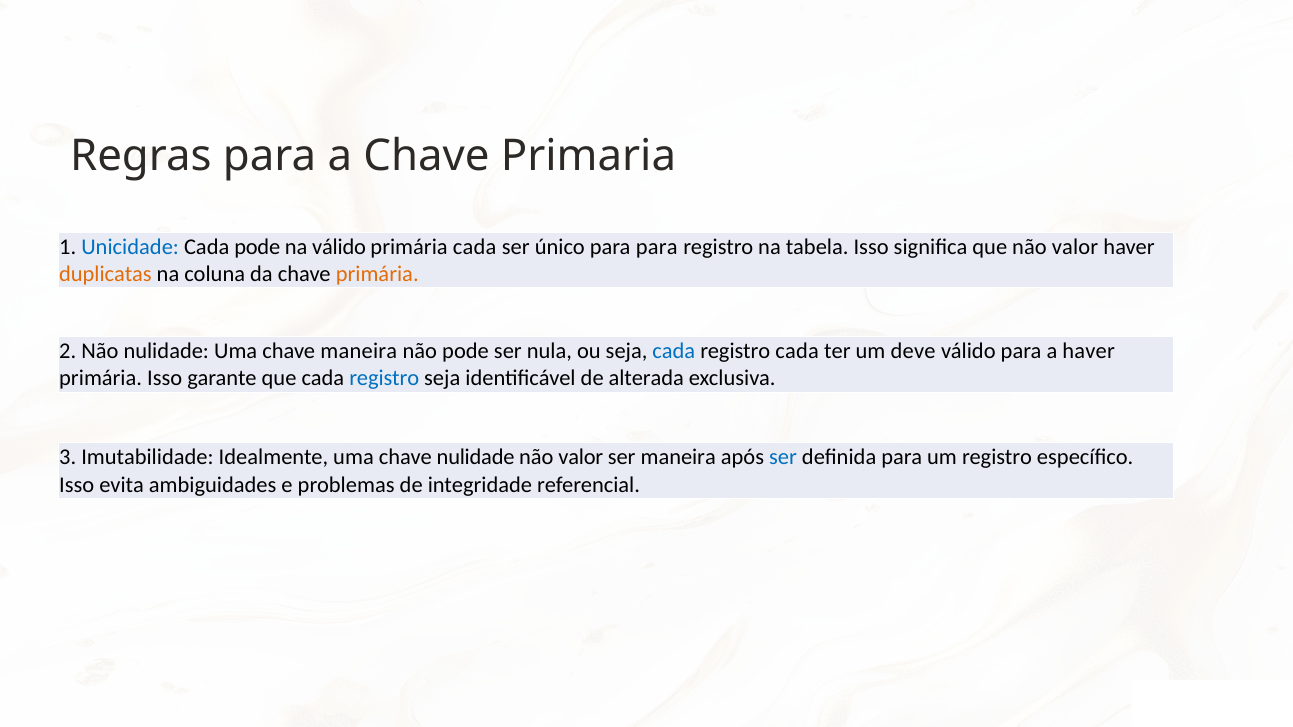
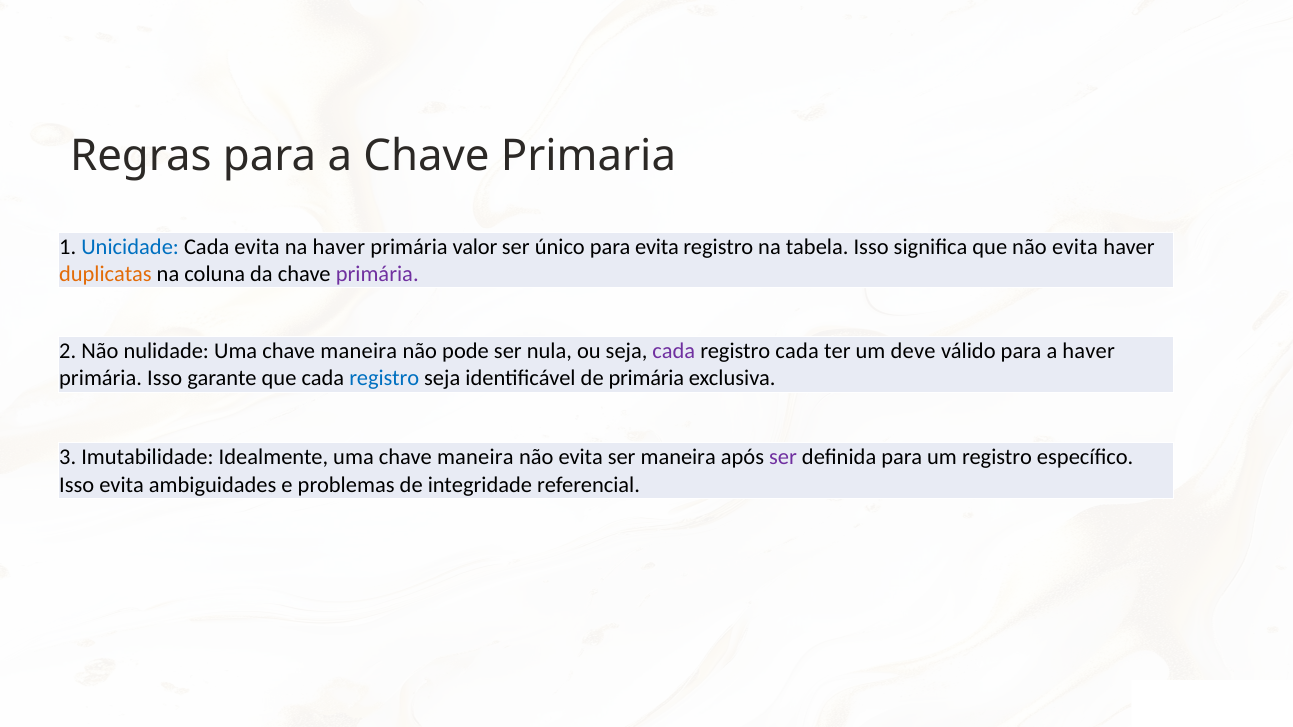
Cada pode: pode -> evita
na válido: válido -> haver
primária cada: cada -> valor
para para: para -> evita
que não valor: valor -> evita
primária at (377, 274) colour: orange -> purple
cada at (674, 351) colour: blue -> purple
de alterada: alterada -> primária
Idealmente uma chave nulidade: nulidade -> maneira
valor at (581, 457): valor -> evita
ser at (783, 457) colour: blue -> purple
